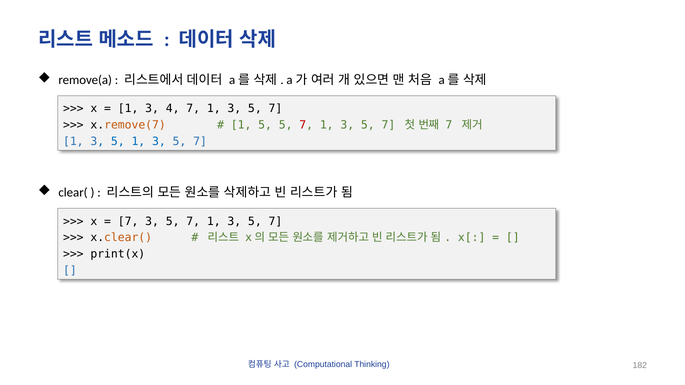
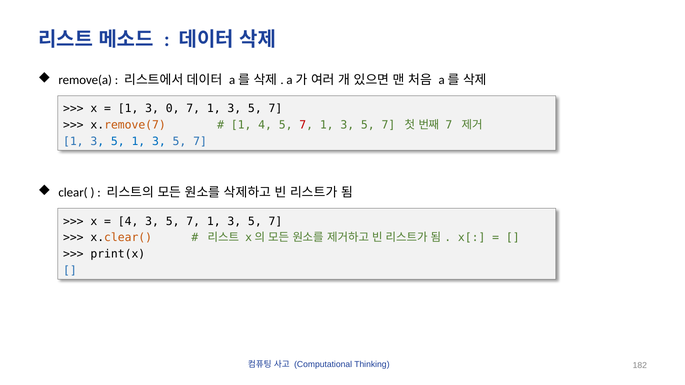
4: 4 -> 0
1 5: 5 -> 4
7 at (128, 221): 7 -> 4
